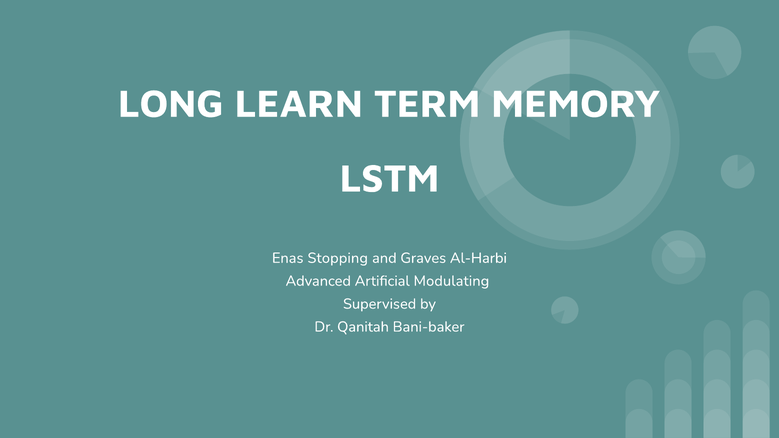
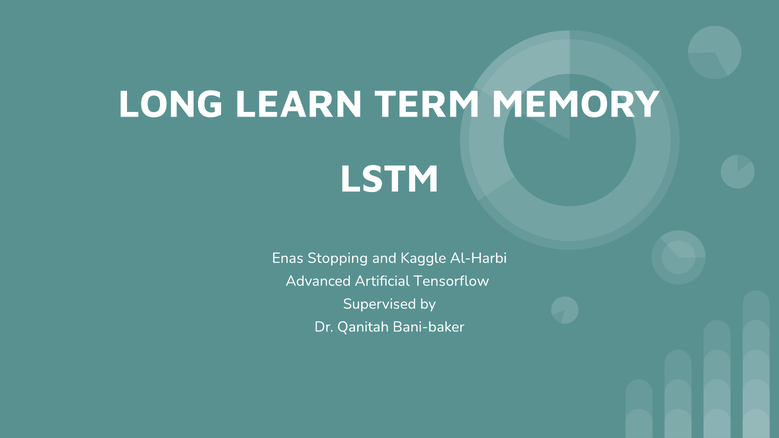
Graves: Graves -> Kaggle
Modulating: Modulating -> Tensorflow
